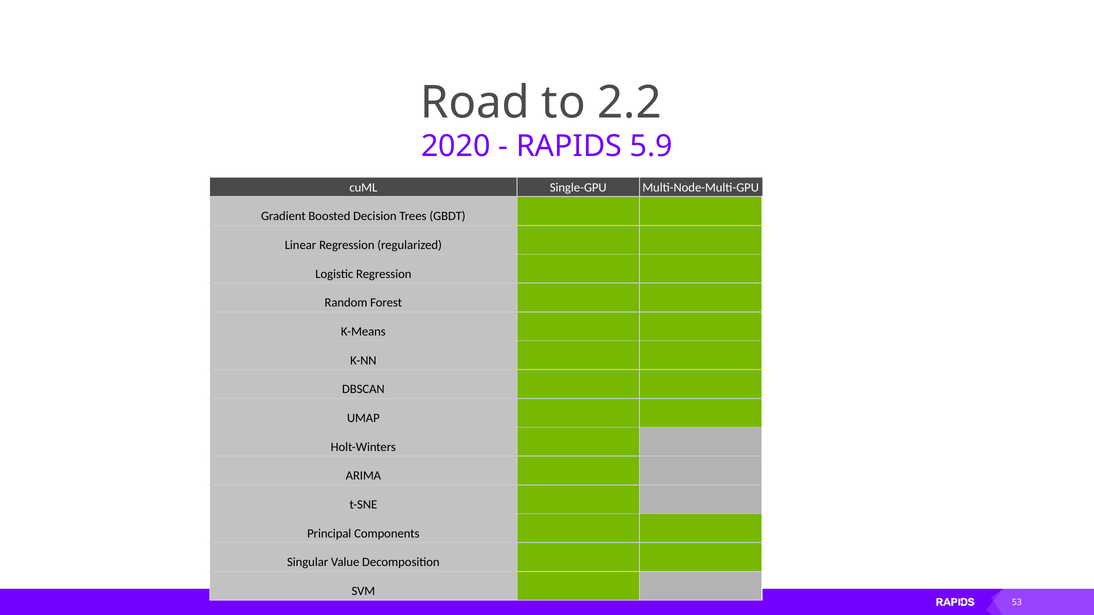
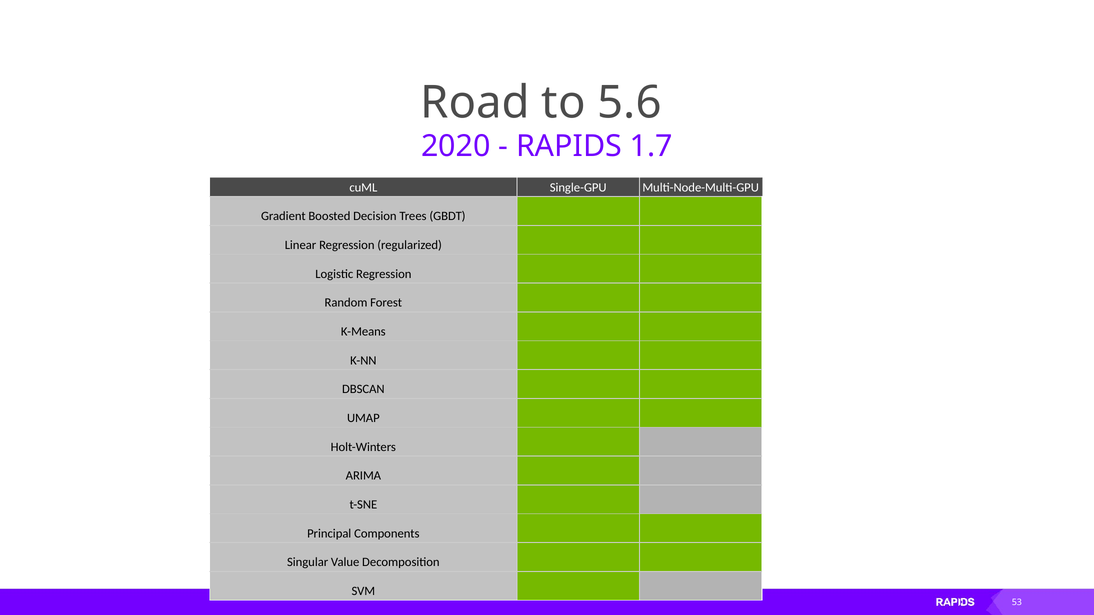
2.2: 2.2 -> 5.6
5.9: 5.9 -> 1.7
